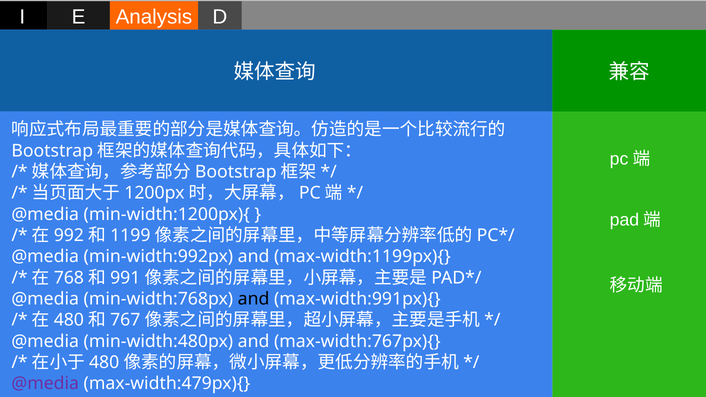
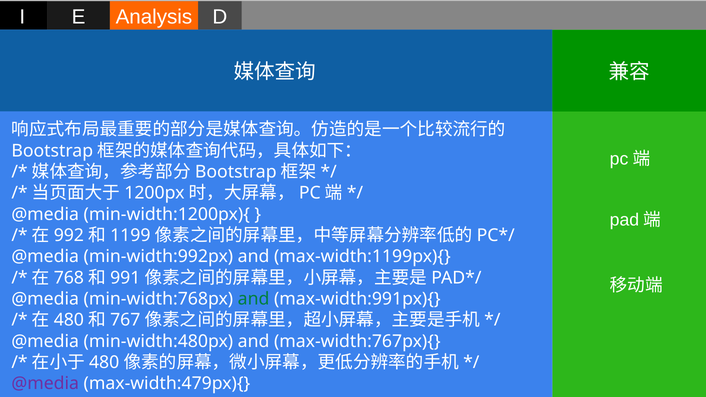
and at (254, 299) colour: black -> green
